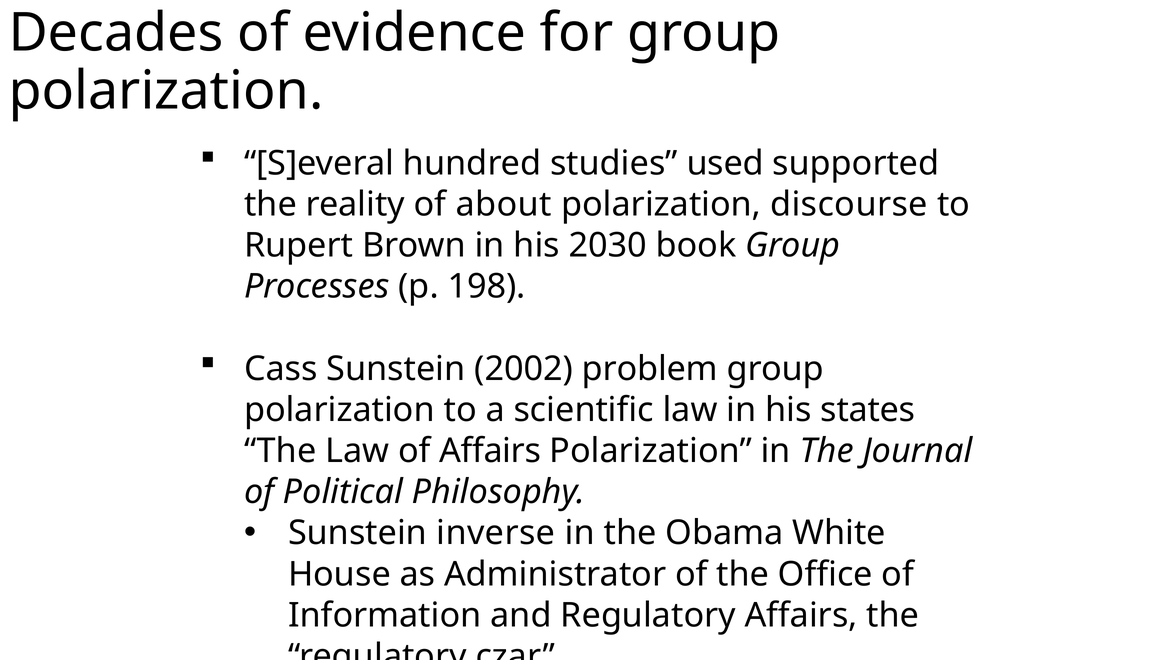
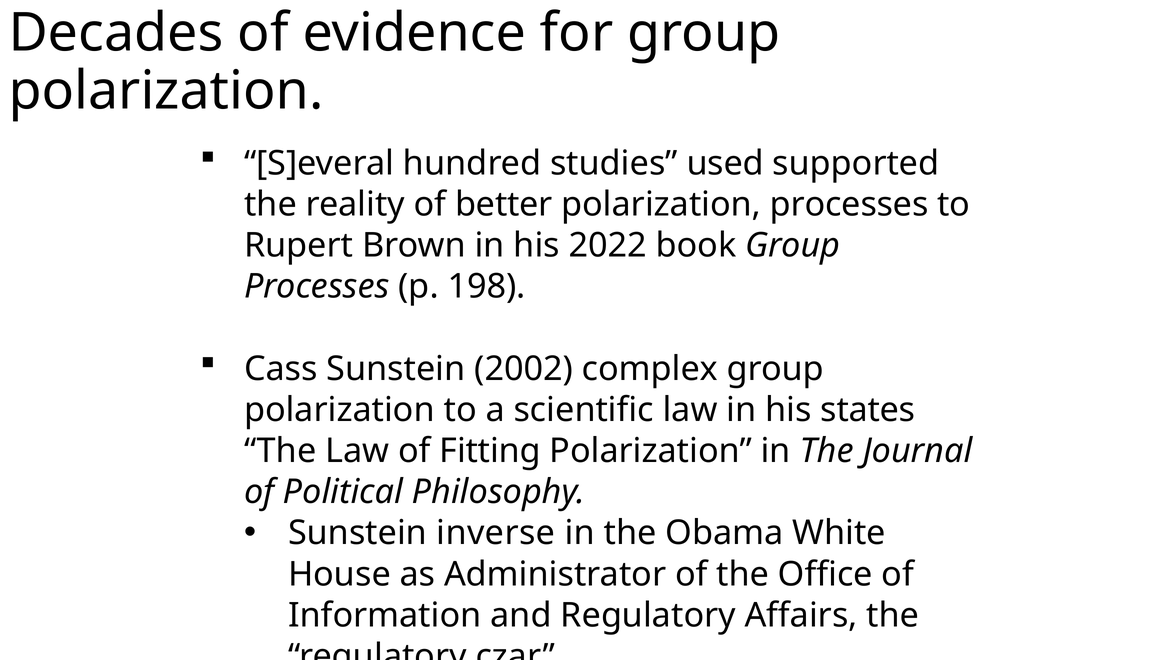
about: about -> better
polarization discourse: discourse -> processes
2030: 2030 -> 2022
problem: problem -> complex
of Affairs: Affairs -> Fitting
